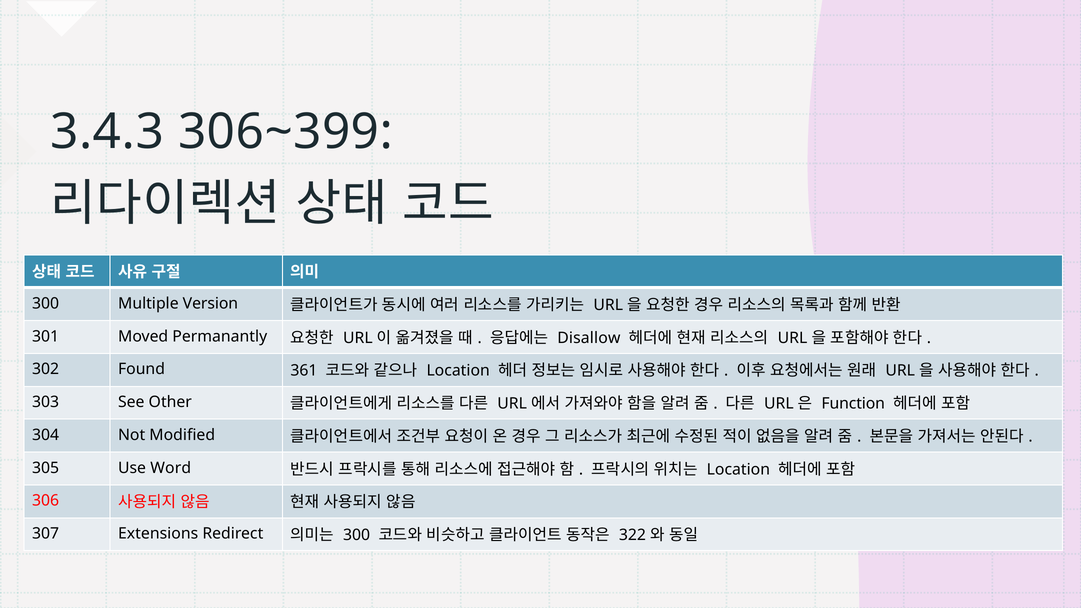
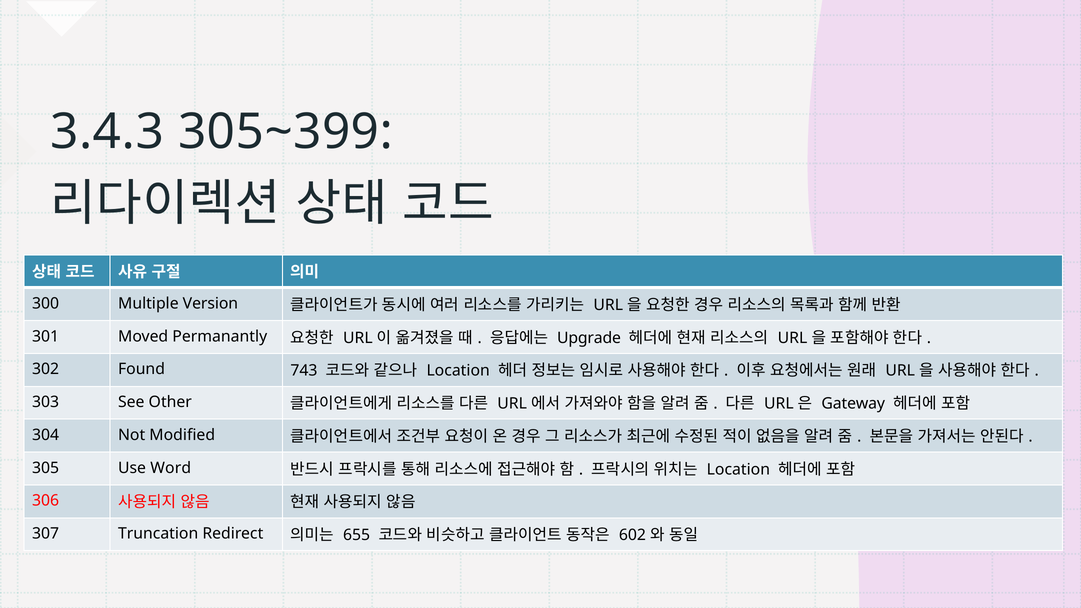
306~399: 306~399 -> 305~399
Disallow: Disallow -> Upgrade
361: 361 -> 743
Function: Function -> Gateway
Extensions: Extensions -> Truncation
300 at (357, 535): 300 -> 655
322: 322 -> 602
